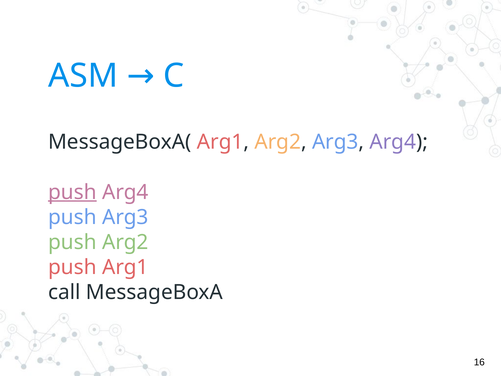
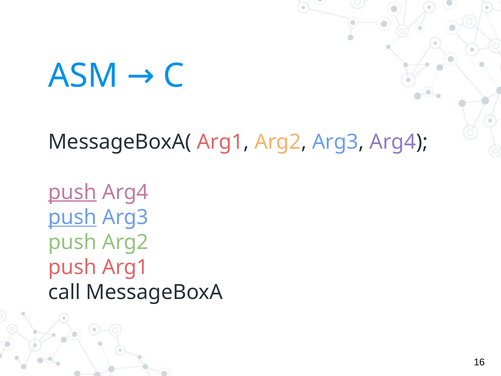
push at (72, 217) underline: none -> present
